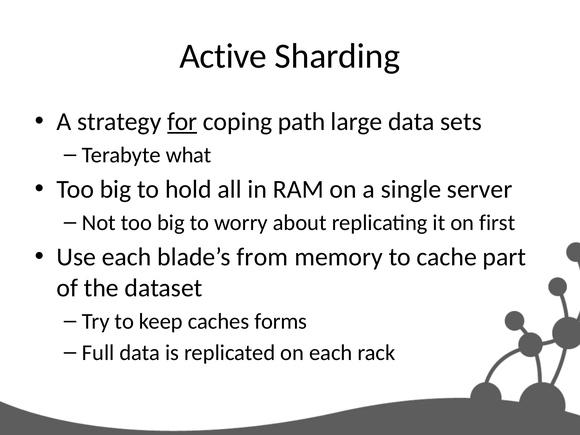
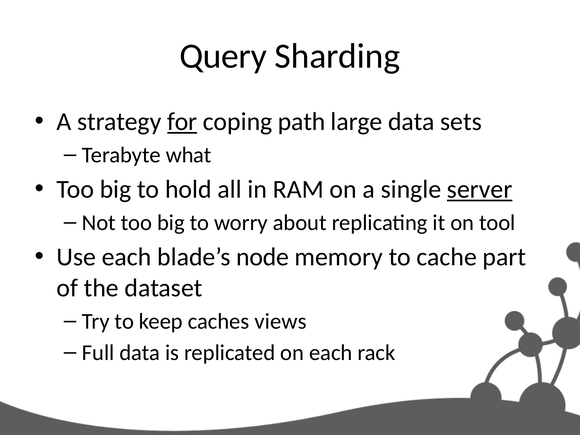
Active: Active -> Query
server underline: none -> present
first: first -> tool
from: from -> node
forms: forms -> views
